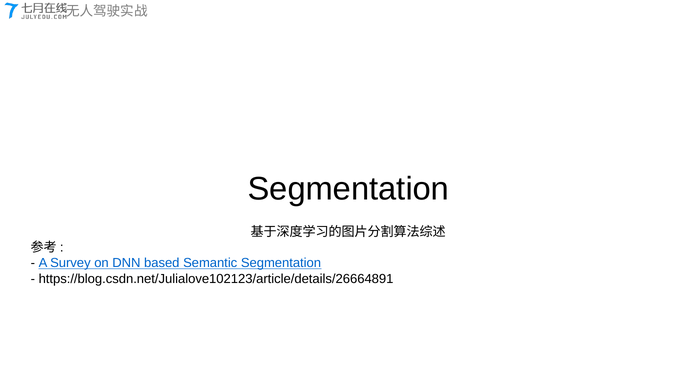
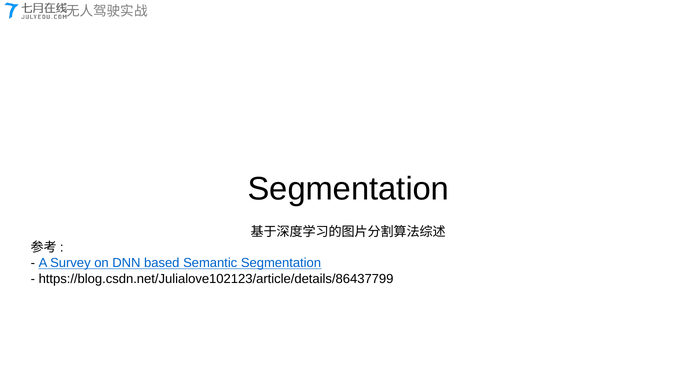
https://blog.csdn.net/Julialove102123/article/details/26664891: https://blog.csdn.net/Julialove102123/article/details/26664891 -> https://blog.csdn.net/Julialove102123/article/details/86437799
